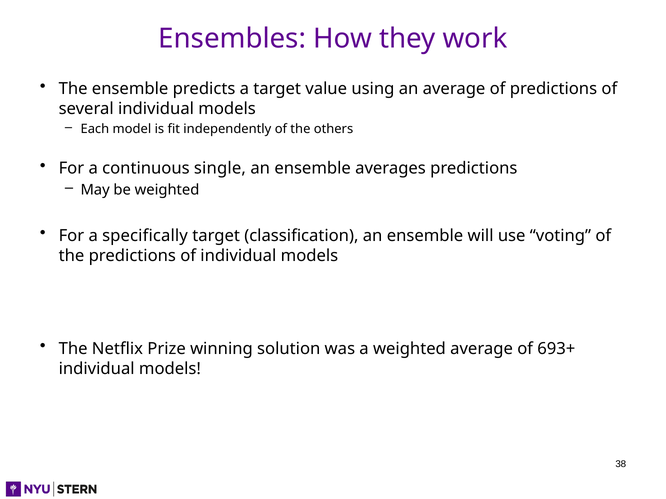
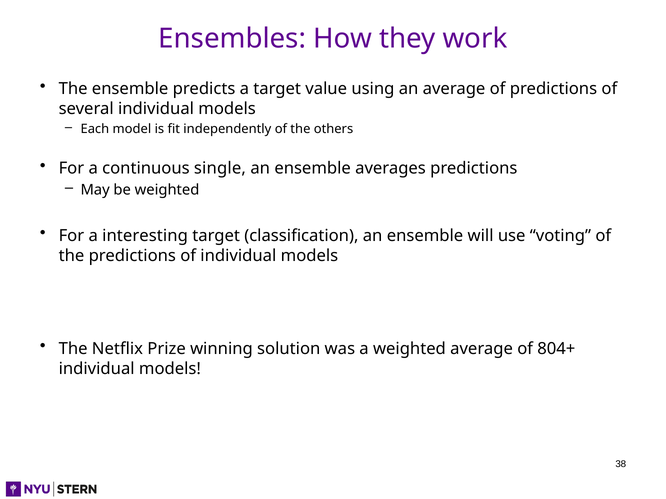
specifically: specifically -> interesting
693+: 693+ -> 804+
